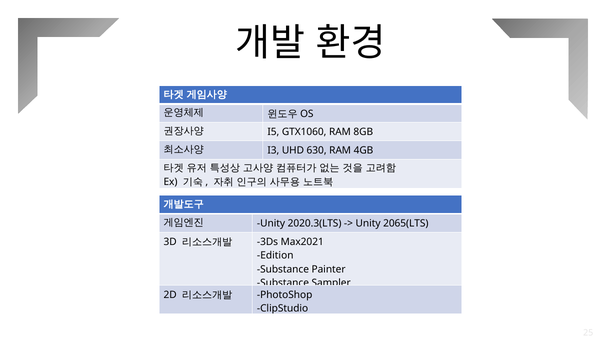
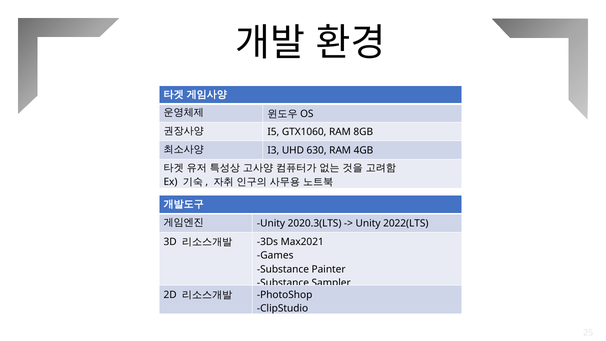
2065(LTS: 2065(LTS -> 2022(LTS
Edition: Edition -> Games
